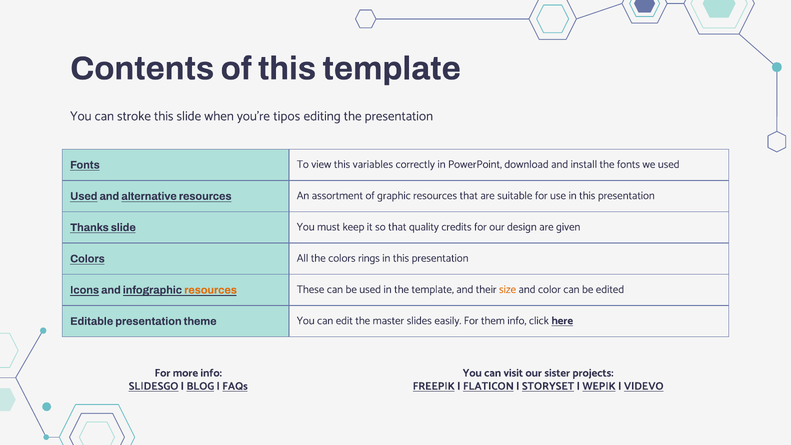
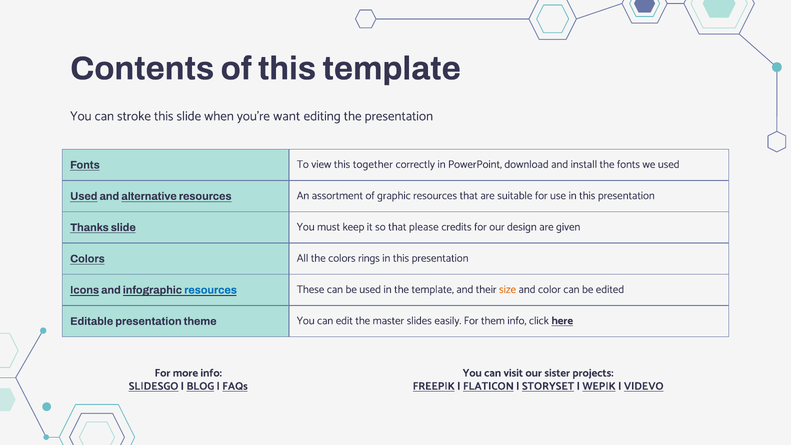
tipos: tipos -> want
variables: variables -> together
quality: quality -> please
resources at (211, 290) colour: orange -> blue
